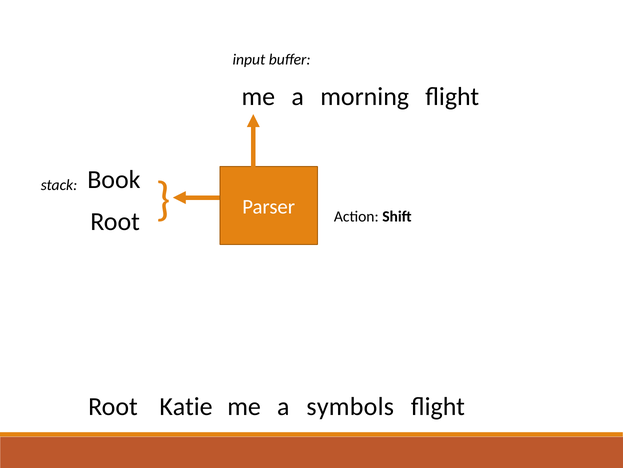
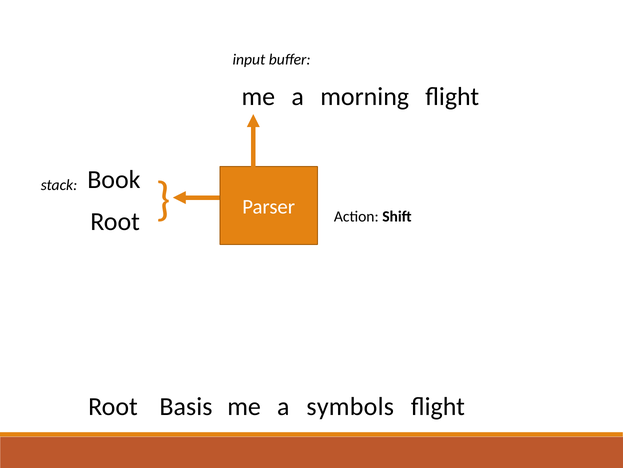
Katie: Katie -> Basis
